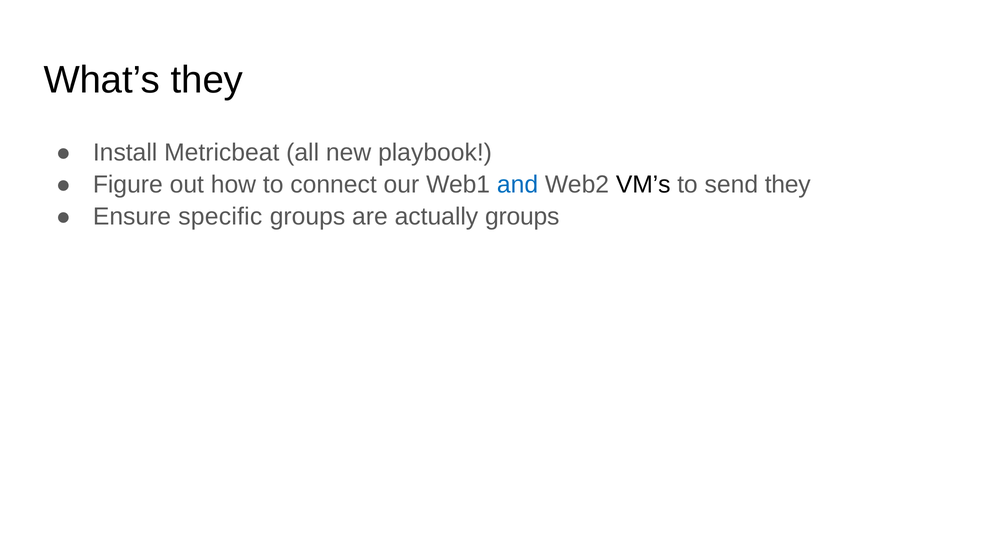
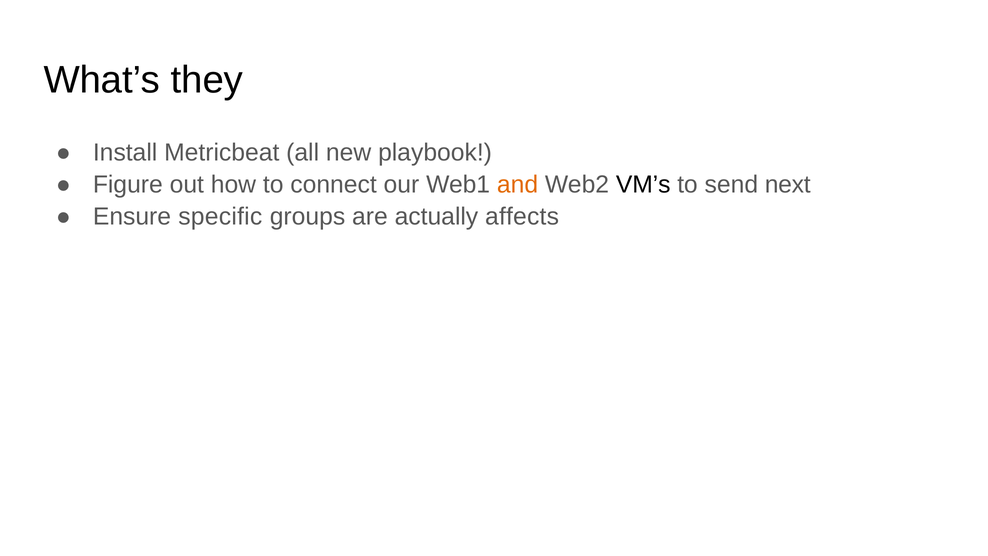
and colour: blue -> orange
send they: they -> next
actually groups: groups -> affects
